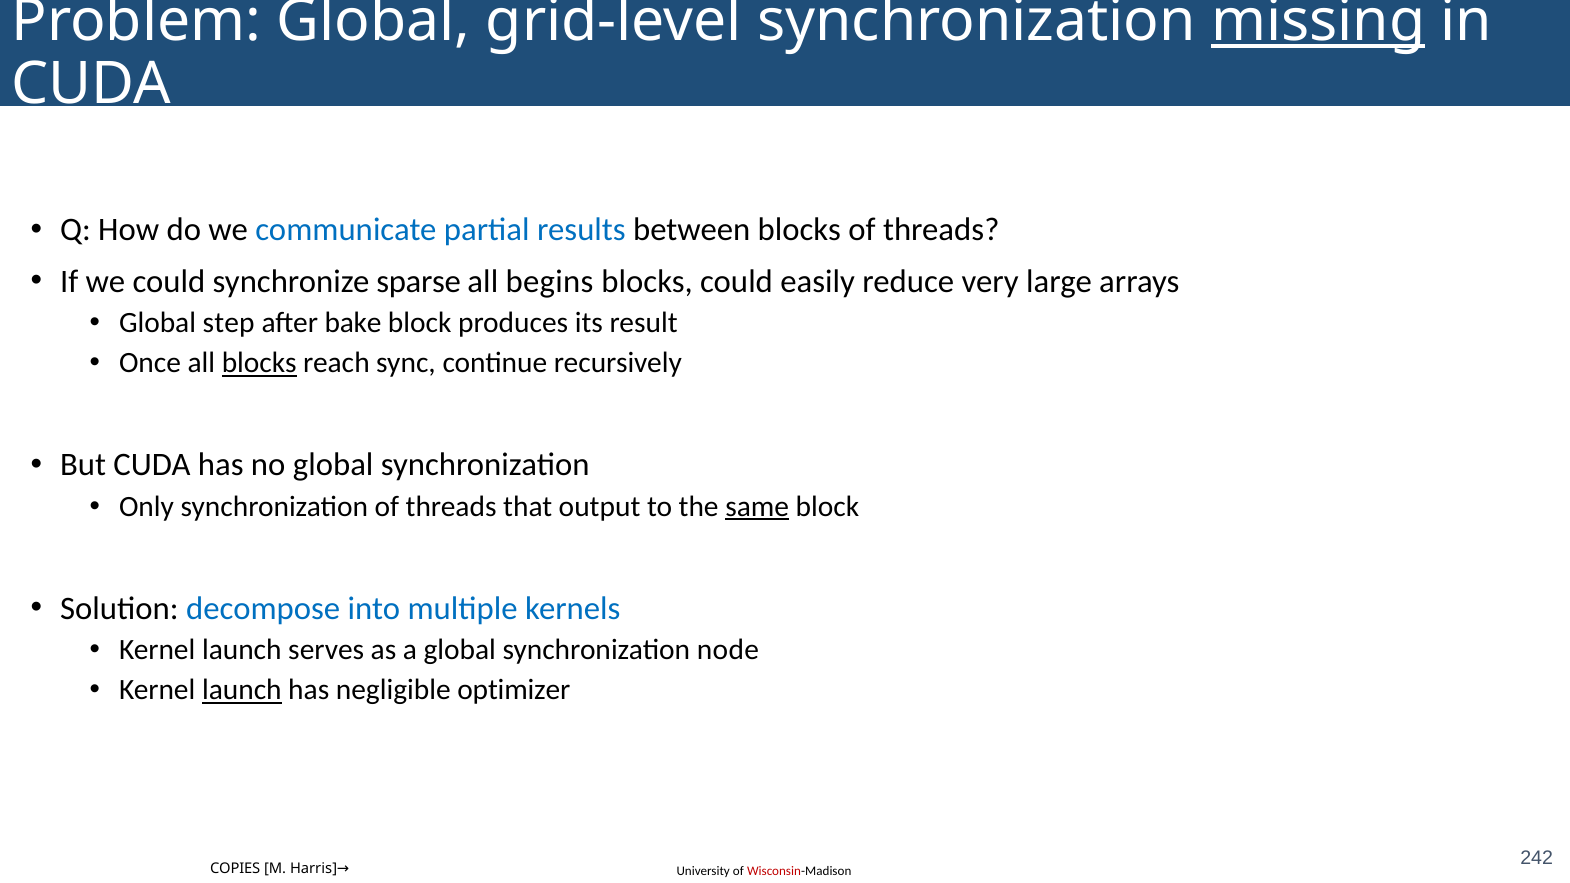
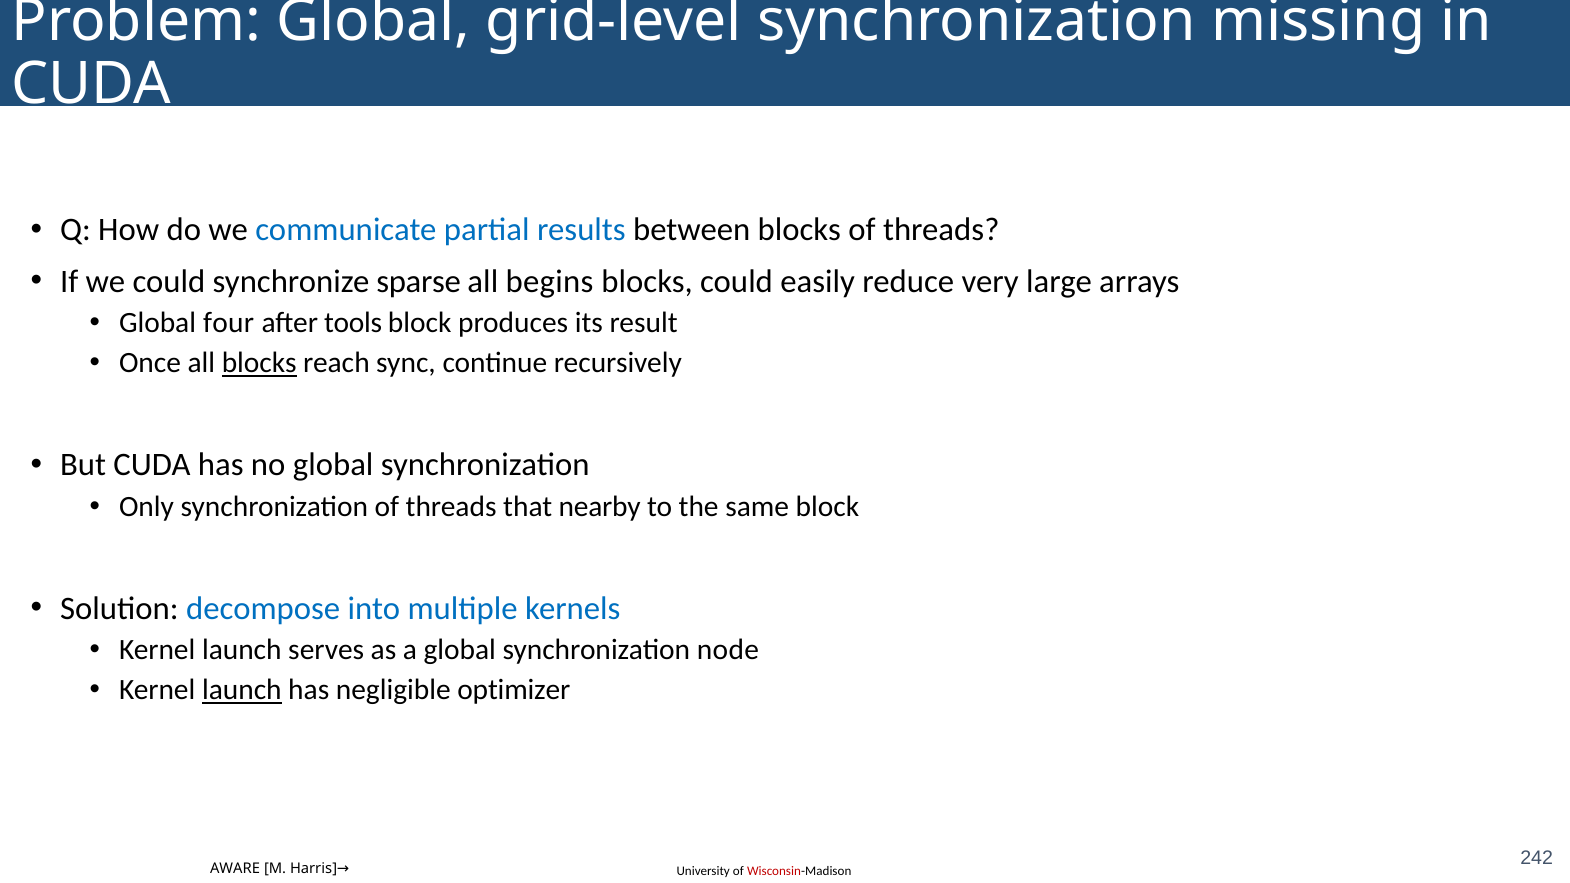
missing underline: present -> none
step: step -> four
bake: bake -> tools
output: output -> nearby
same underline: present -> none
COPIES: COPIES -> AWARE
